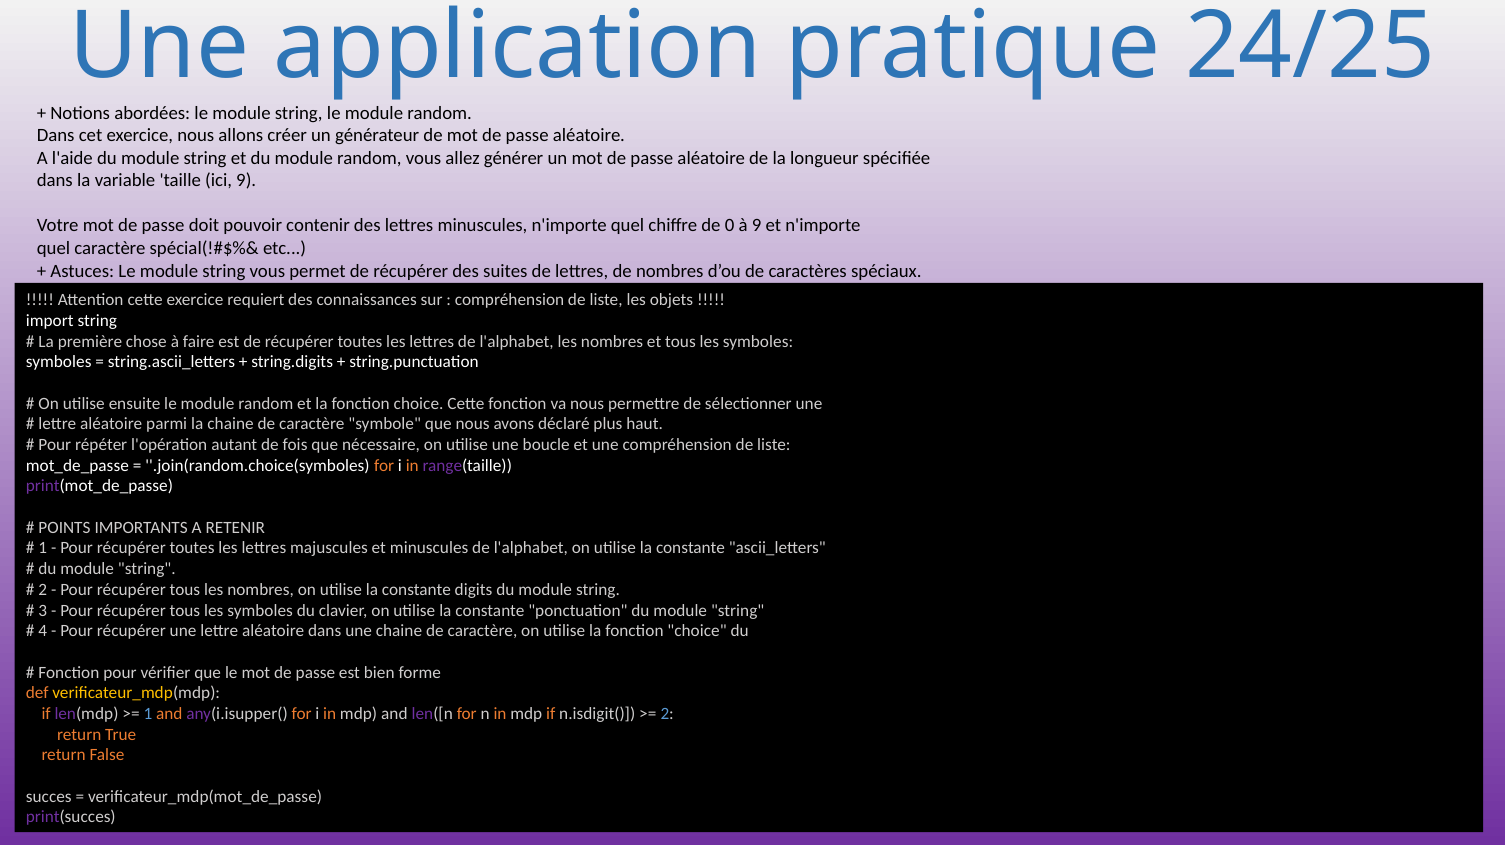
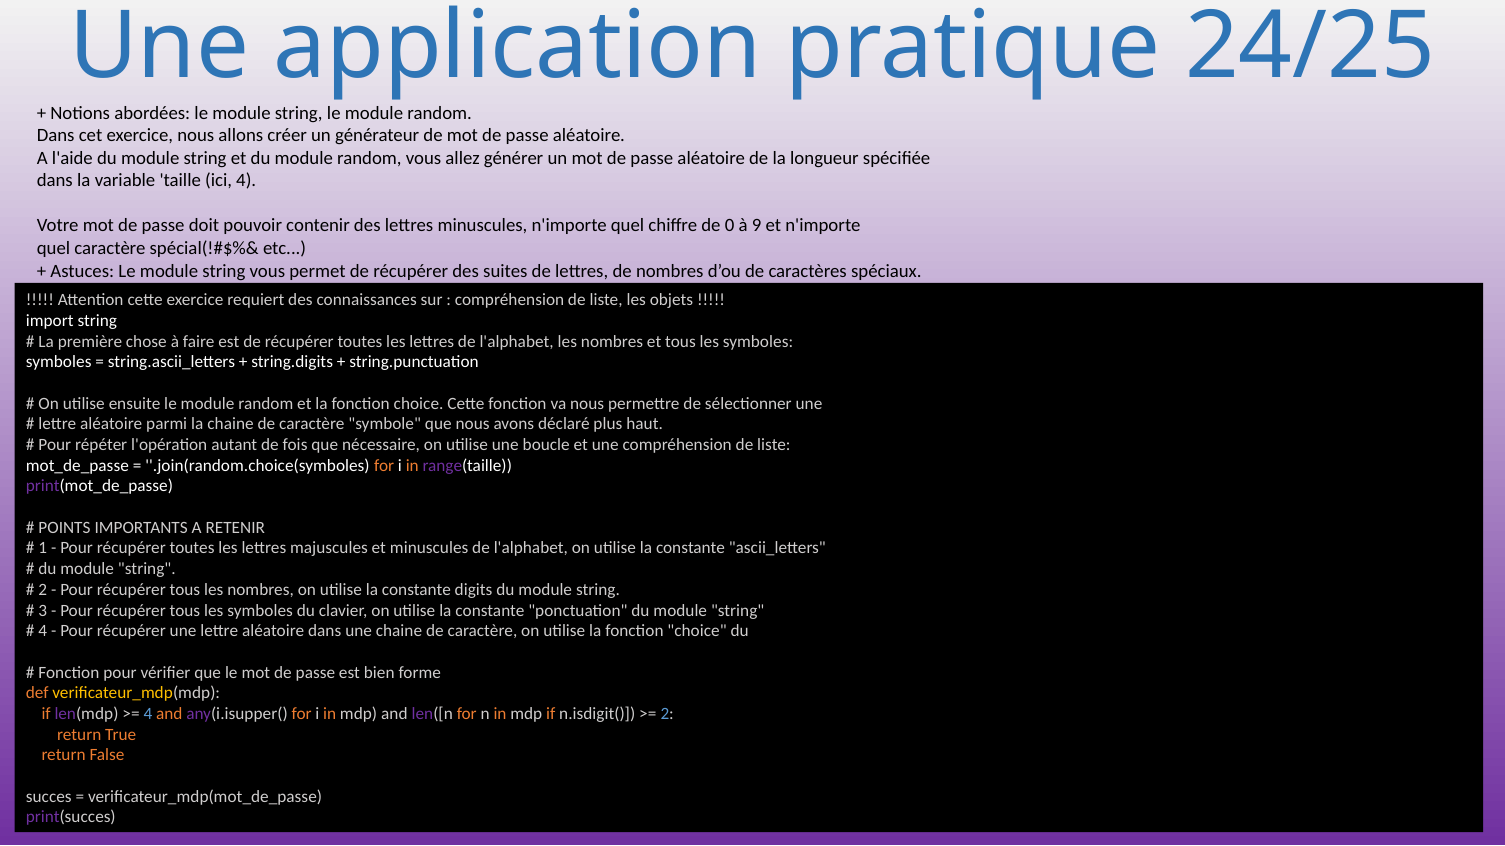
ici 9: 9 -> 4
1 at (148, 714): 1 -> 4
